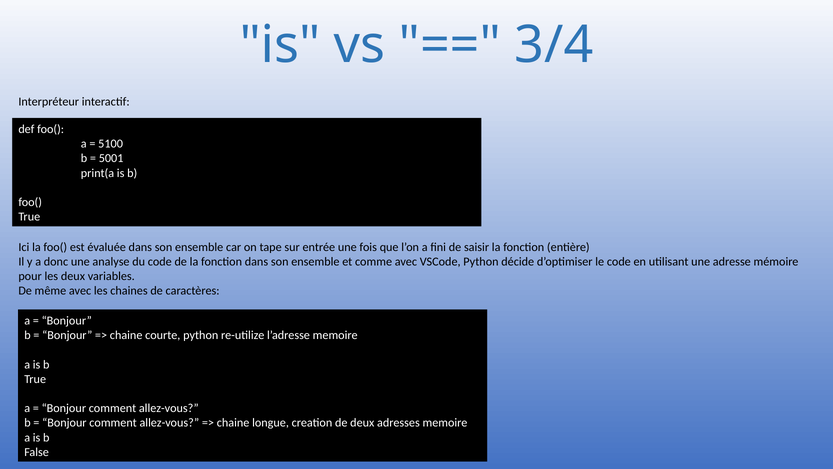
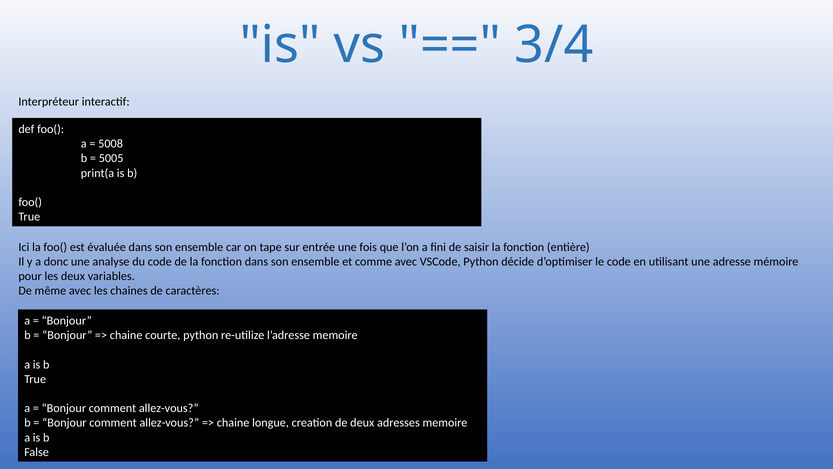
5100: 5100 -> 5008
5001: 5001 -> 5005
